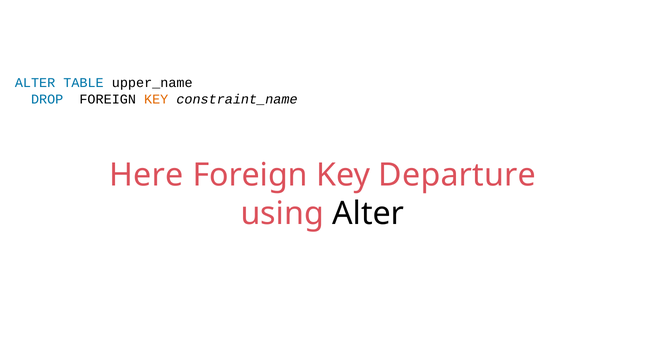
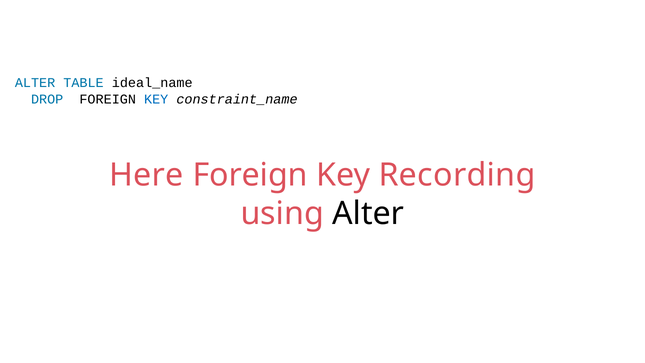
upper_name: upper_name -> ideal_name
KEY at (156, 99) colour: orange -> blue
Departure: Departure -> Recording
